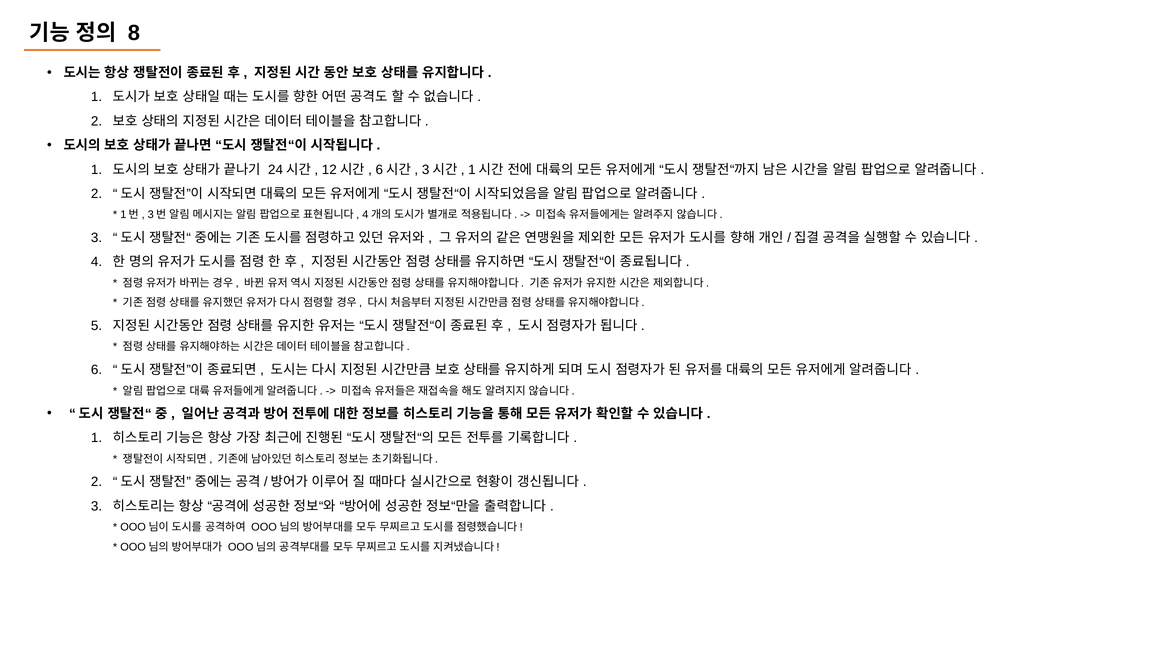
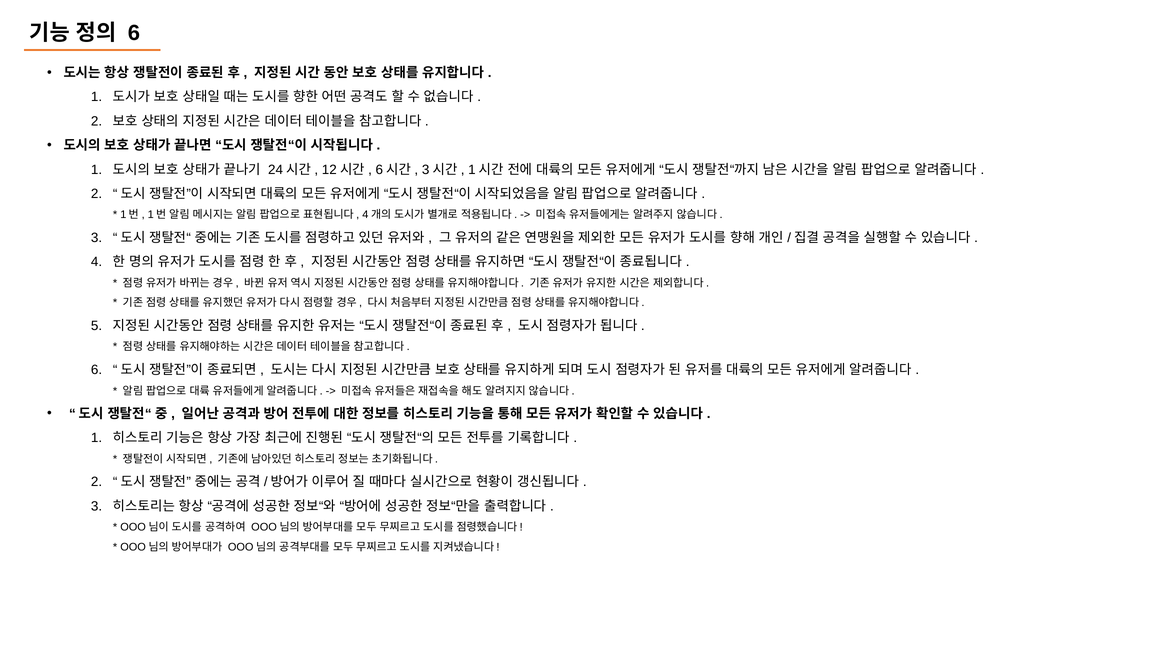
8 at (134, 33): 8 -> 6
3 at (151, 215): 3 -> 1
